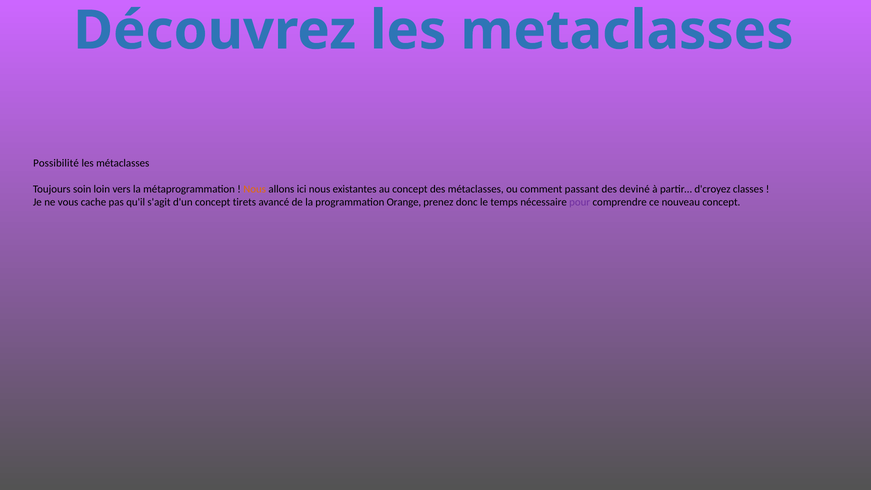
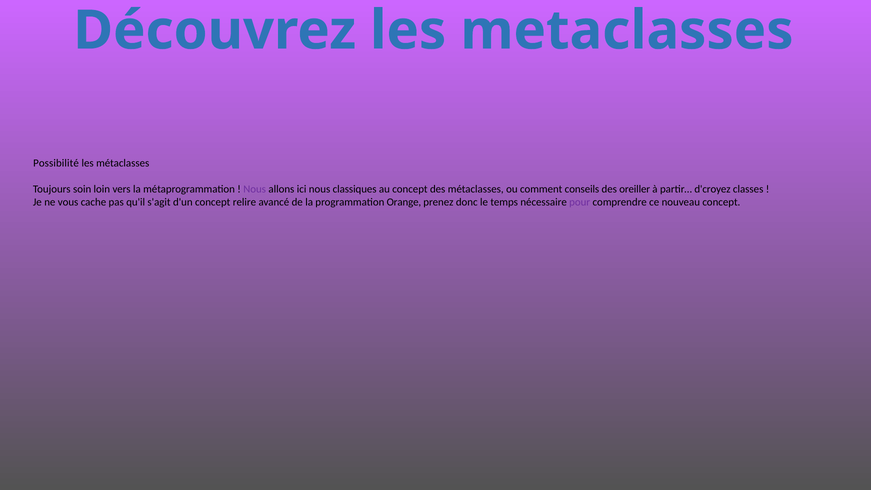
Nous at (255, 189) colour: orange -> purple
existantes: existantes -> classiques
passant: passant -> conseils
deviné: deviné -> oreiller
tirets: tirets -> relire
